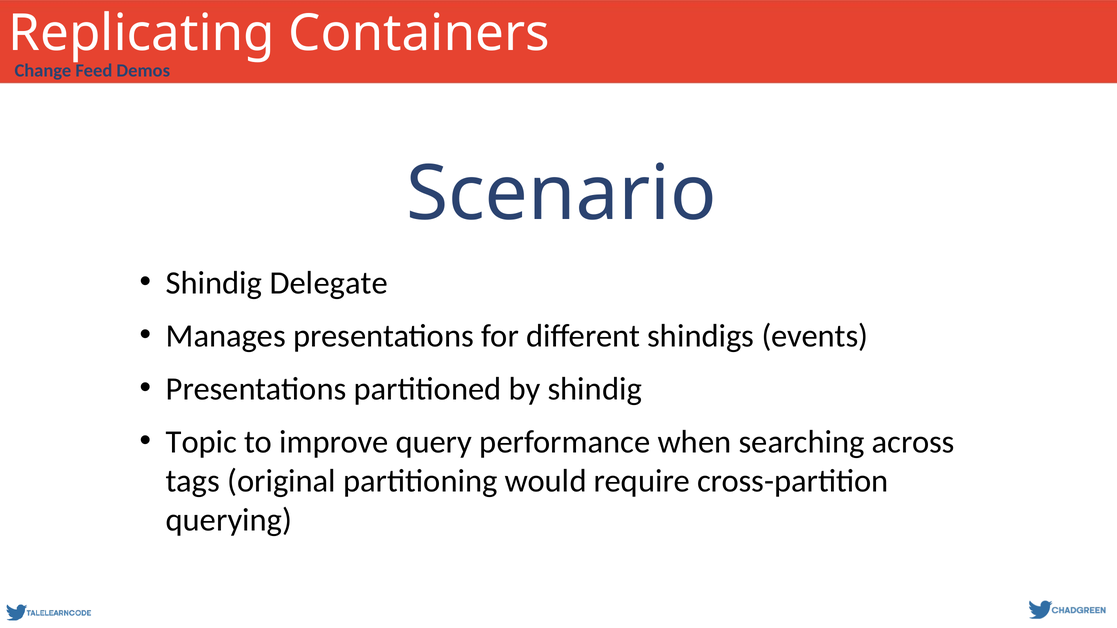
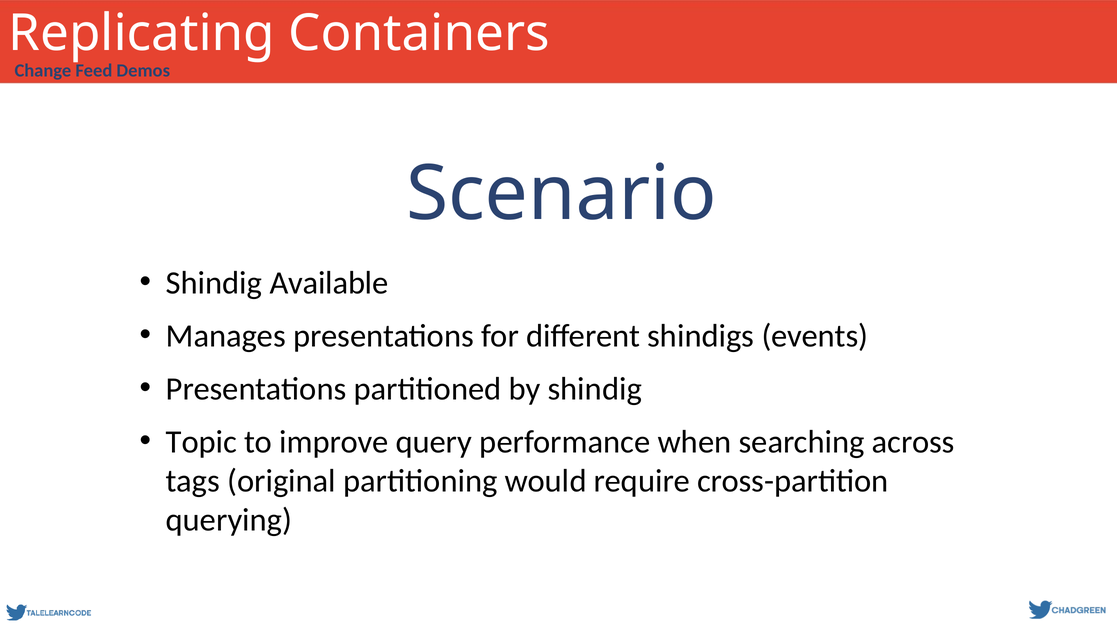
Delegate: Delegate -> Available
